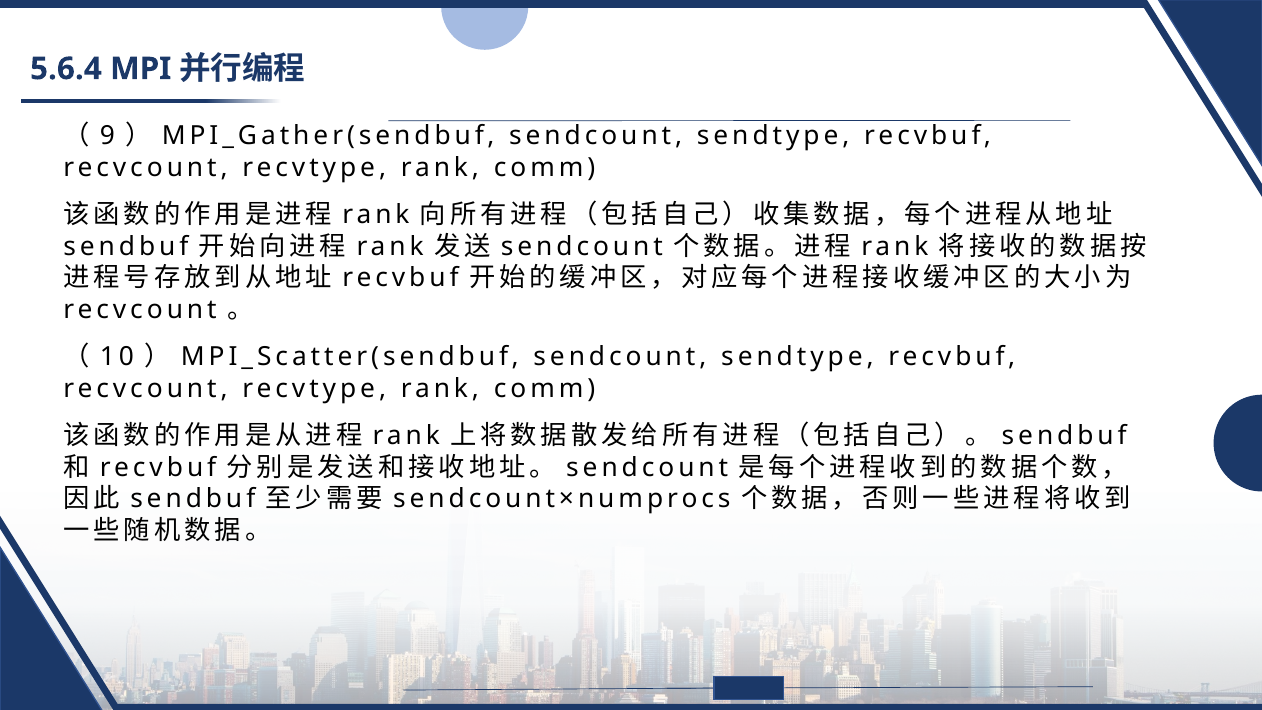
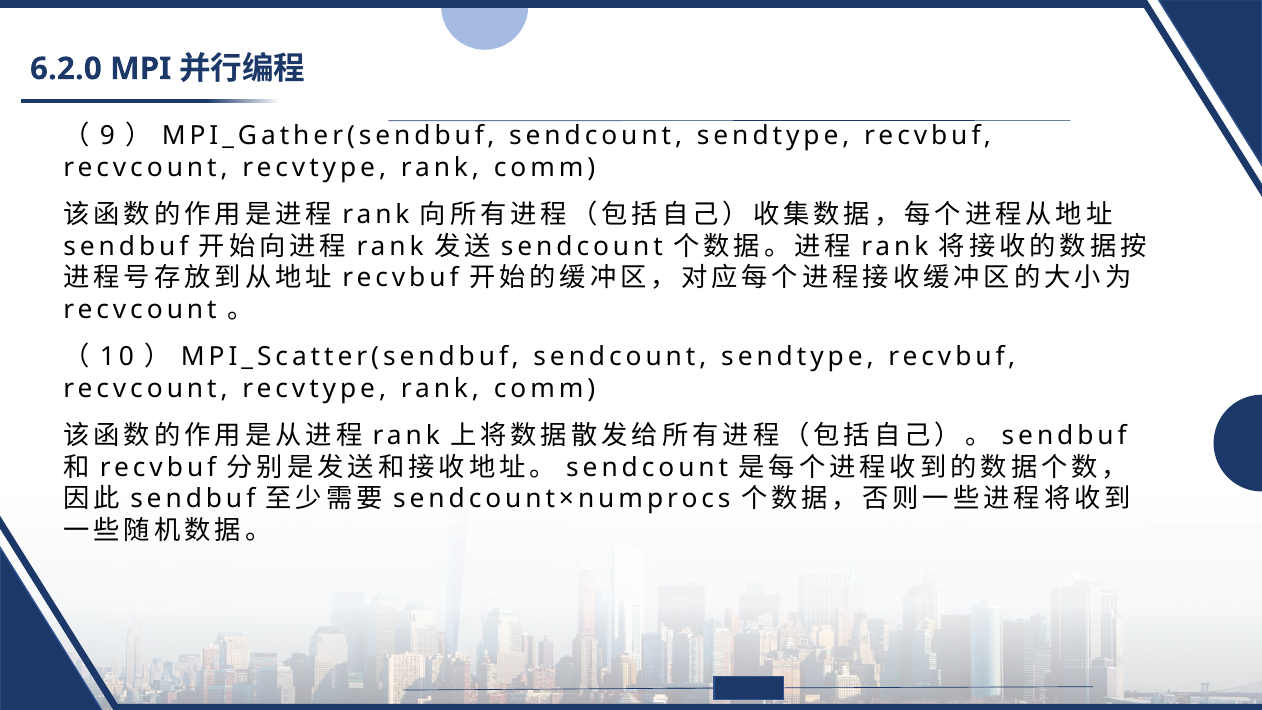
5.6.4: 5.6.4 -> 6.2.0
